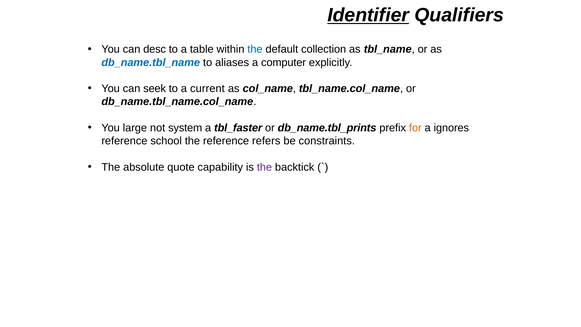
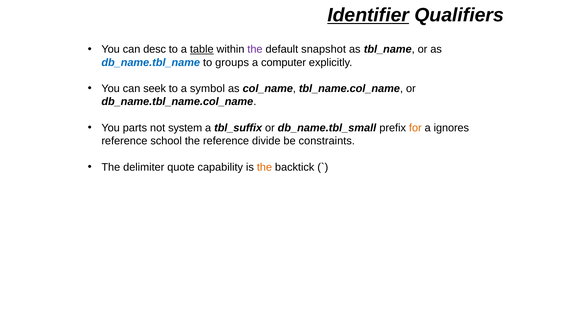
table underline: none -> present
the at (255, 49) colour: blue -> purple
collection: collection -> snapshot
aliases: aliases -> groups
current: current -> symbol
large: large -> parts
tbl_faster: tbl_faster -> tbl_suffix
db_name.tbl_prints: db_name.tbl_prints -> db_name.tbl_small
refers: refers -> divide
absolute: absolute -> delimiter
the at (264, 167) colour: purple -> orange
